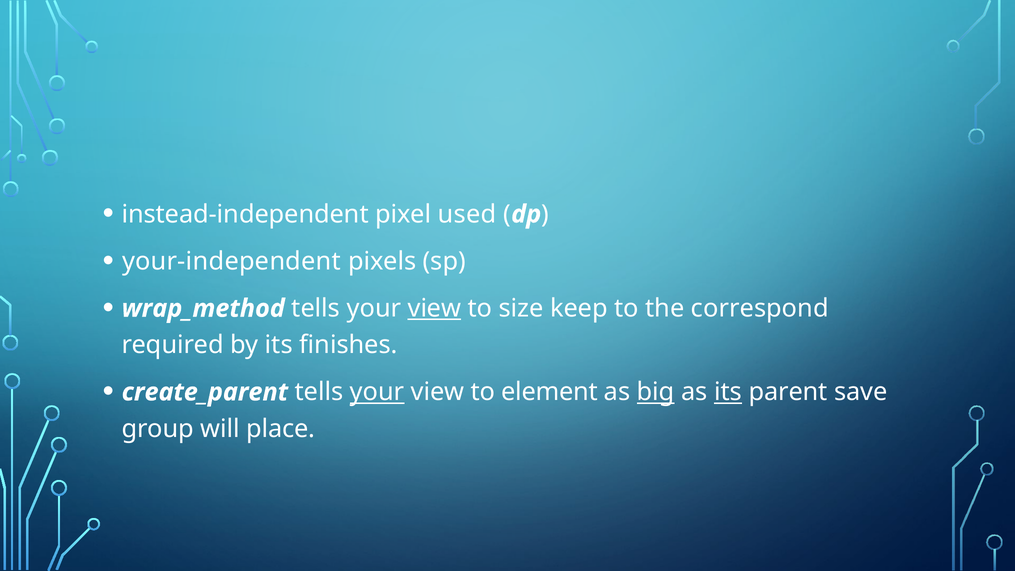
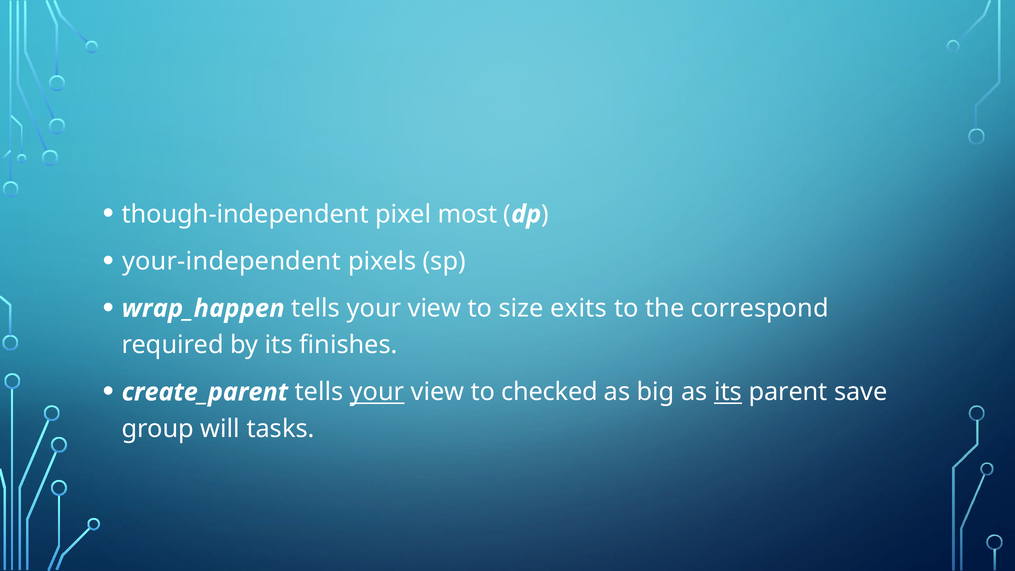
instead-independent: instead-independent -> though-independent
used: used -> most
wrap_method: wrap_method -> wrap_happen
view at (434, 308) underline: present -> none
keep: keep -> exits
element: element -> checked
big underline: present -> none
place: place -> tasks
